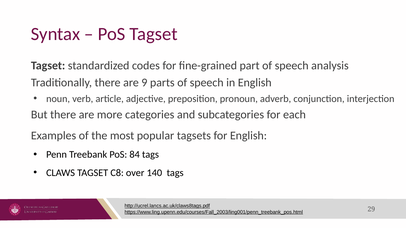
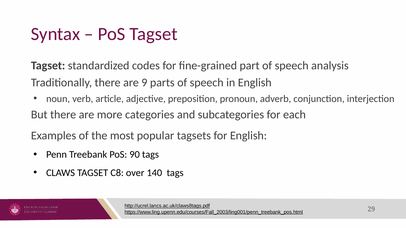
84: 84 -> 90
